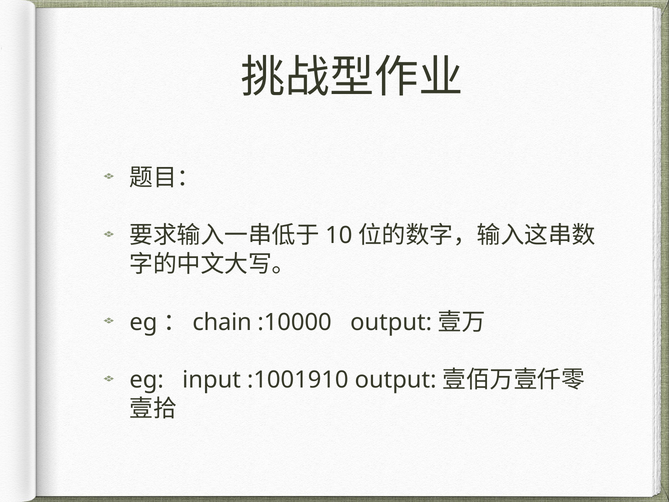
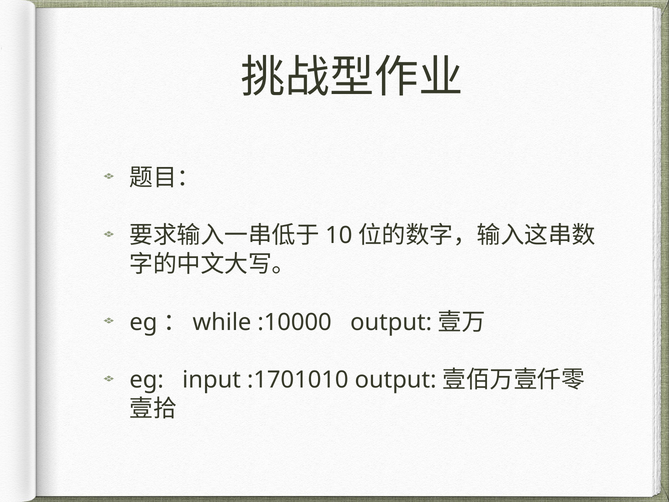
chain: chain -> while
:1001910: :1001910 -> :1701010
